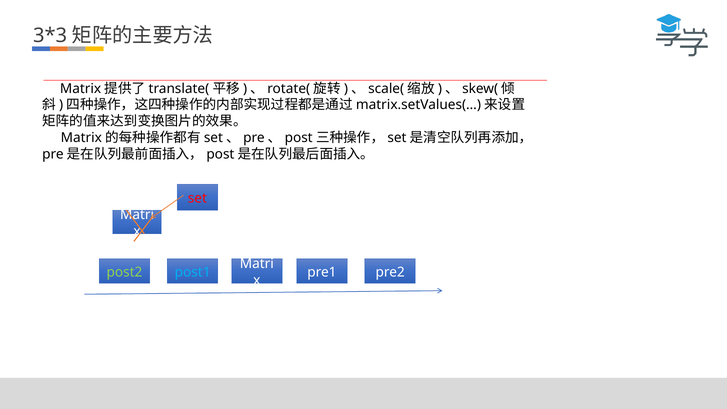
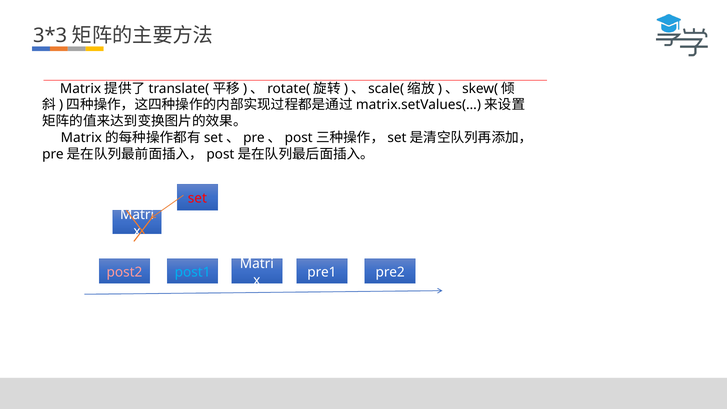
post2 colour: light green -> pink
